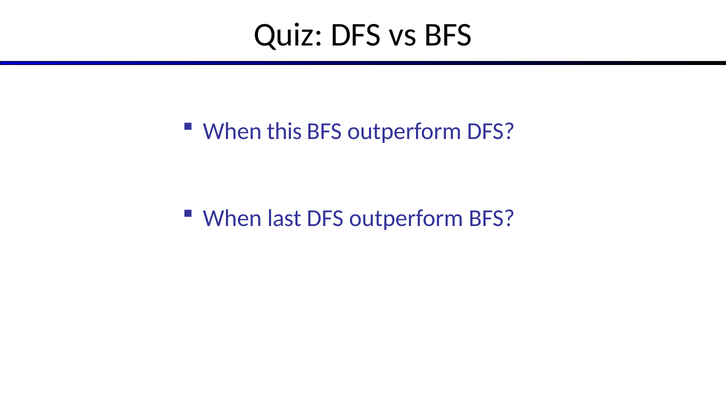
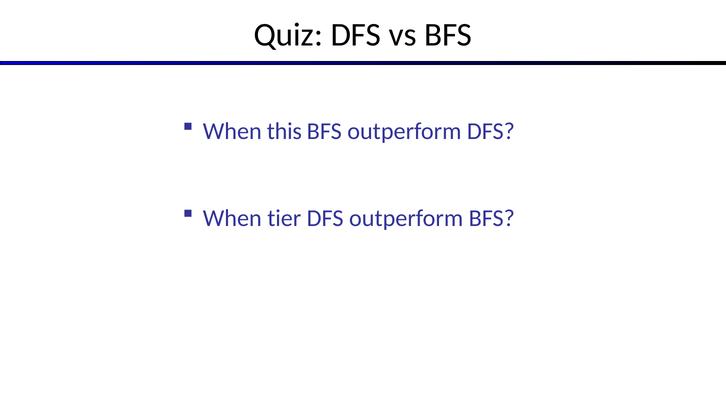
last: last -> tier
